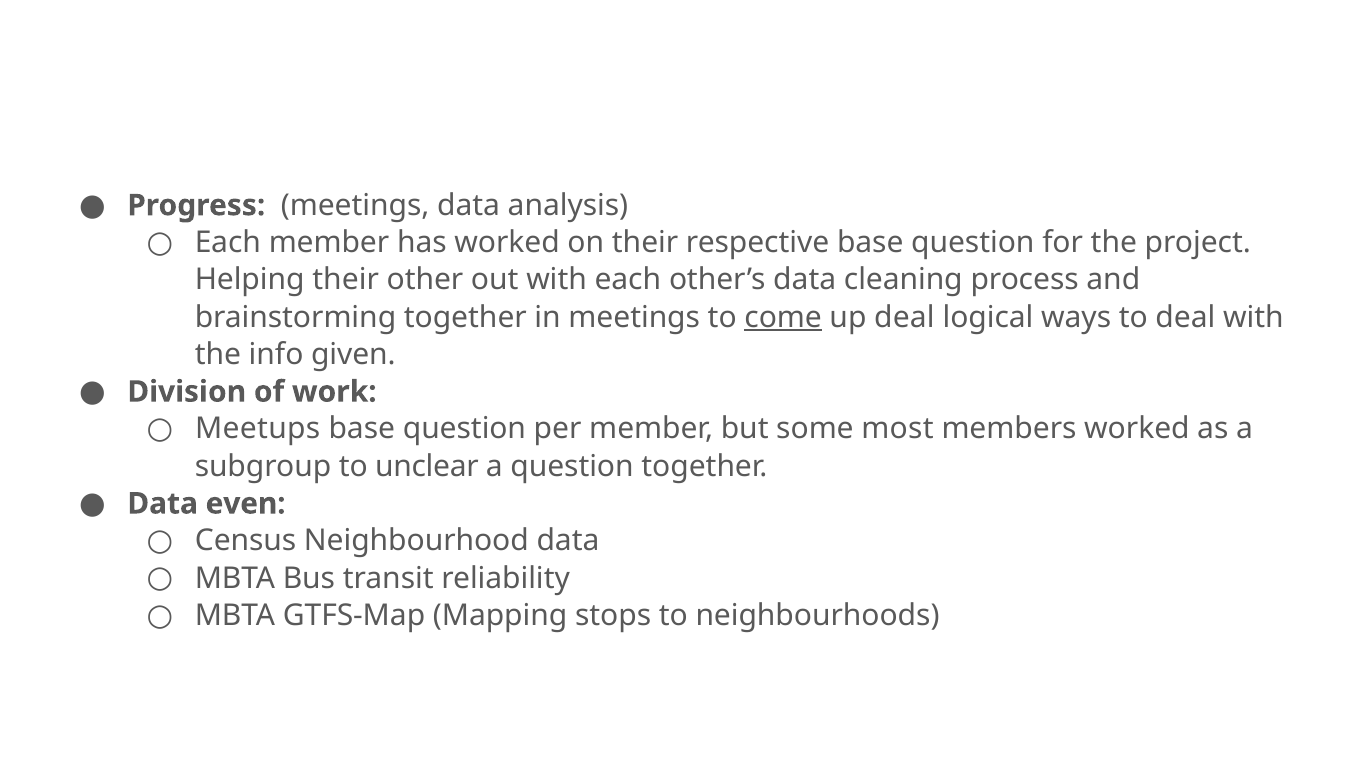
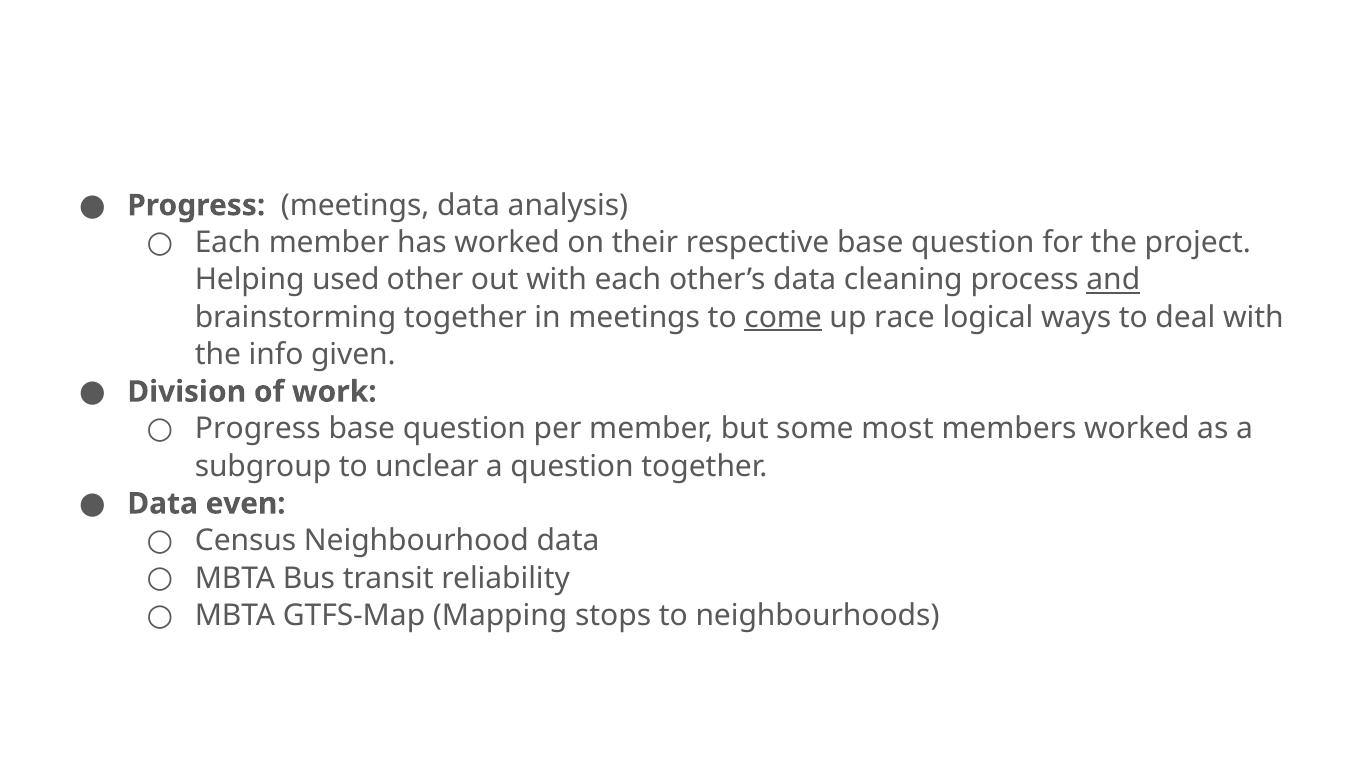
Helping their: their -> used
and underline: none -> present
up deal: deal -> race
Meetups at (258, 429): Meetups -> Progress
